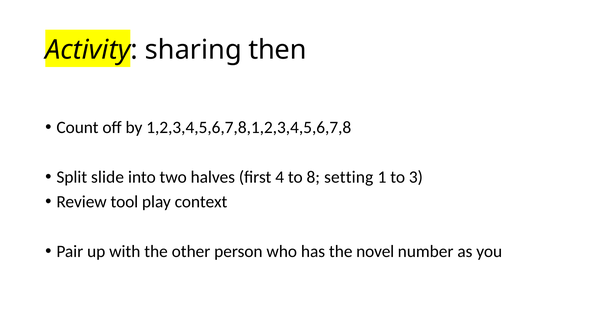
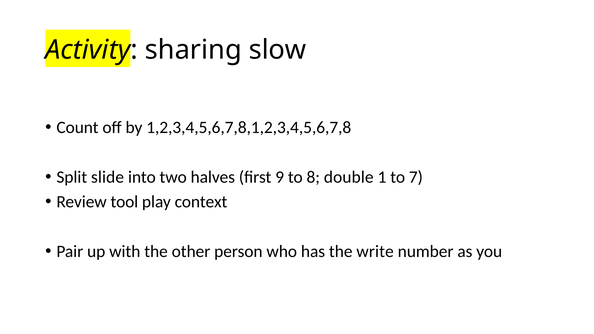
then: then -> slow
4: 4 -> 9
setting: setting -> double
3: 3 -> 7
novel: novel -> write
